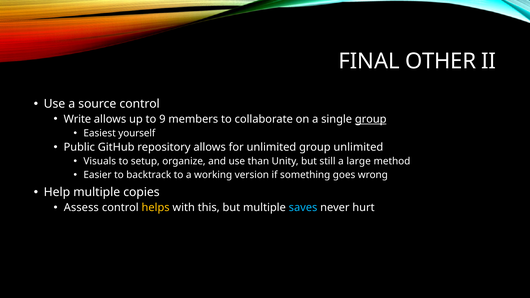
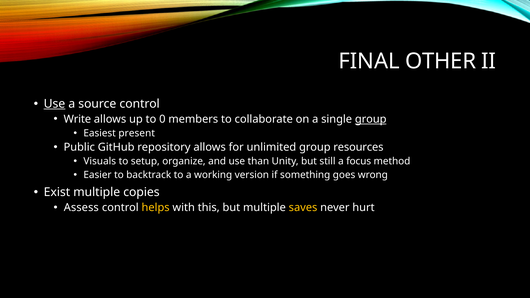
Use at (54, 104) underline: none -> present
9: 9 -> 0
yourself: yourself -> present
group unlimited: unlimited -> resources
large: large -> focus
Help: Help -> Exist
saves colour: light blue -> yellow
